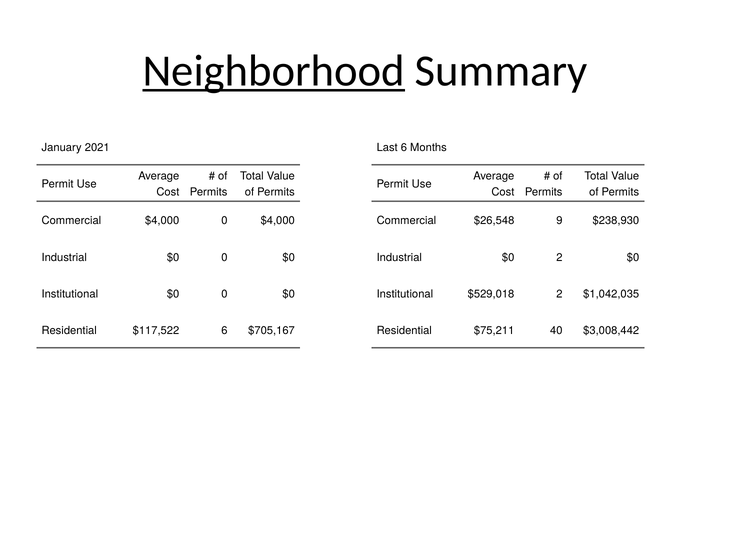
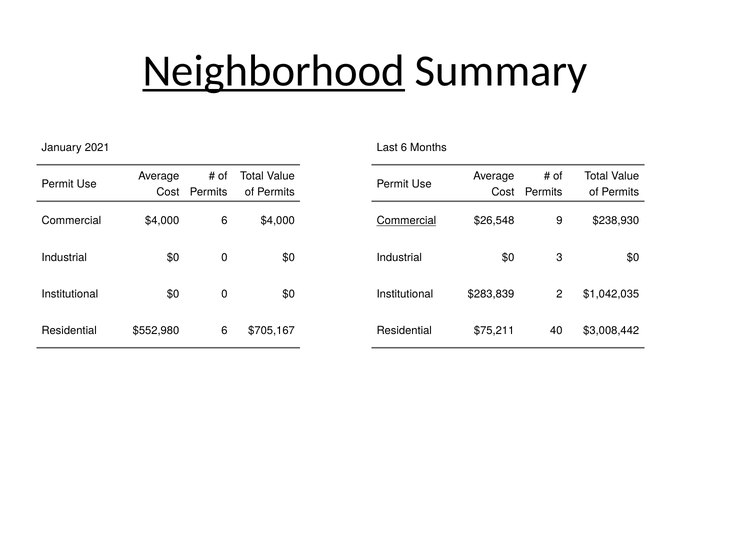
$4,000 0: 0 -> 6
Commercial at (406, 220) underline: none -> present
$0 2: 2 -> 3
$529,018: $529,018 -> $283,839
$117,522: $117,522 -> $552,980
